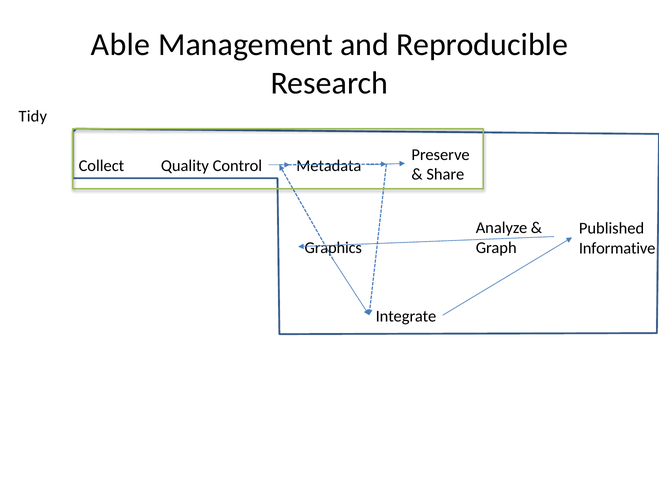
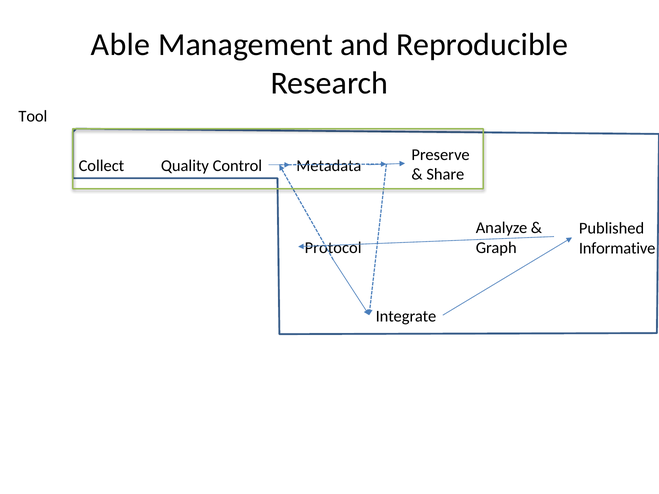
Tidy: Tidy -> Tool
Graphics: Graphics -> Protocol
